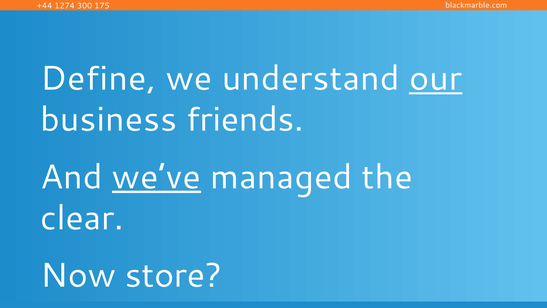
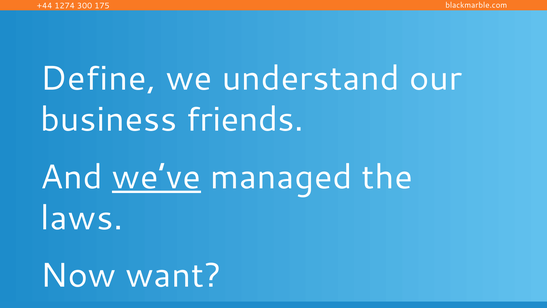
our underline: present -> none
clear: clear -> laws
store: store -> want
